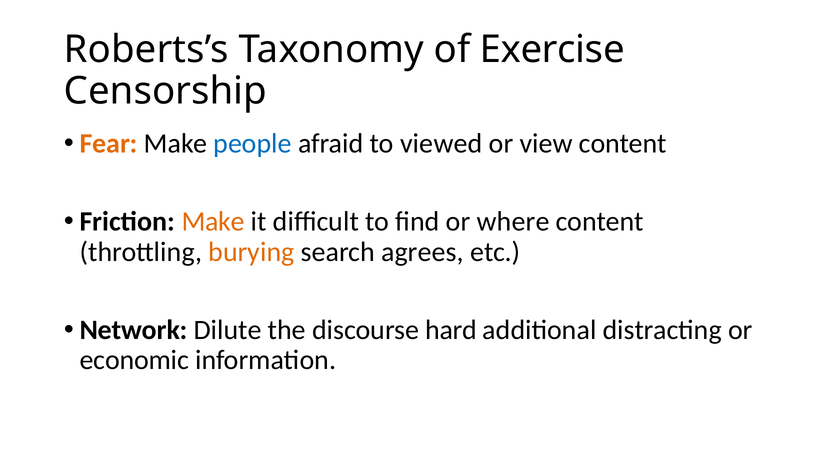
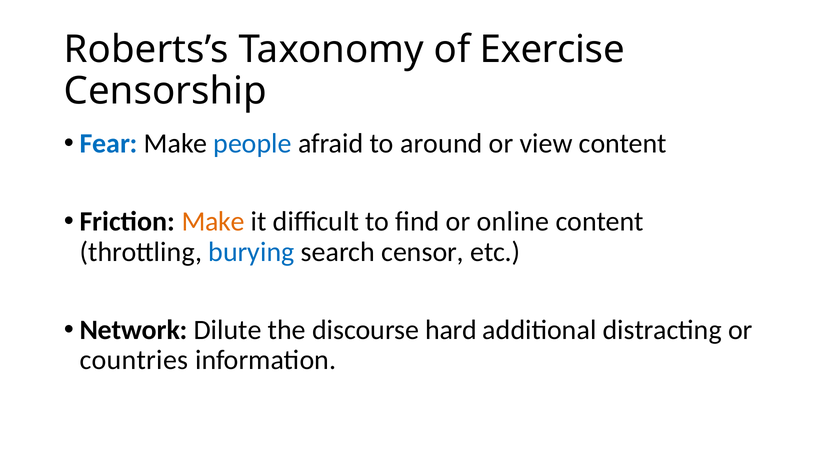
Fear colour: orange -> blue
viewed: viewed -> around
where: where -> online
burying colour: orange -> blue
agrees: agrees -> censor
economic: economic -> countries
